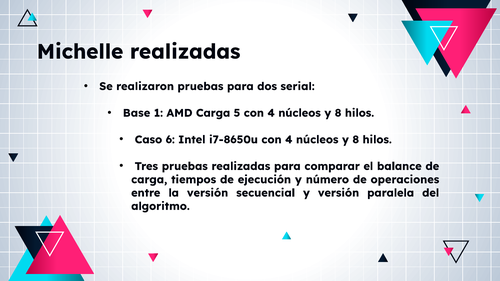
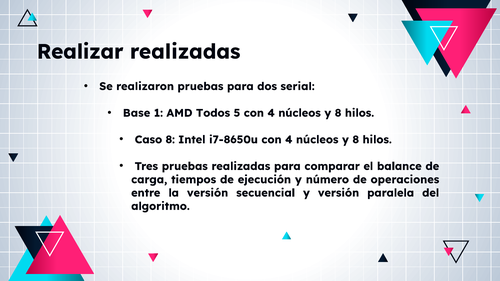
Michelle: Michelle -> Realizar
AMD Carga: Carga -> Todos
Caso 6: 6 -> 8
